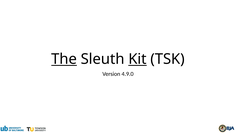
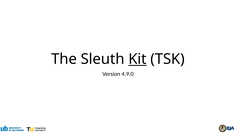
The underline: present -> none
